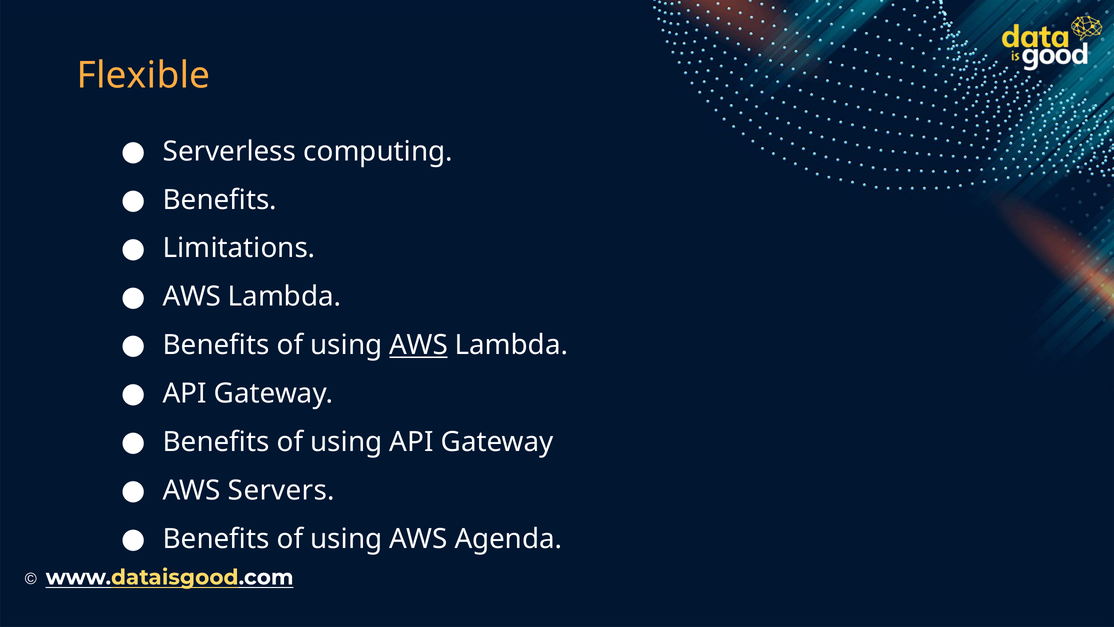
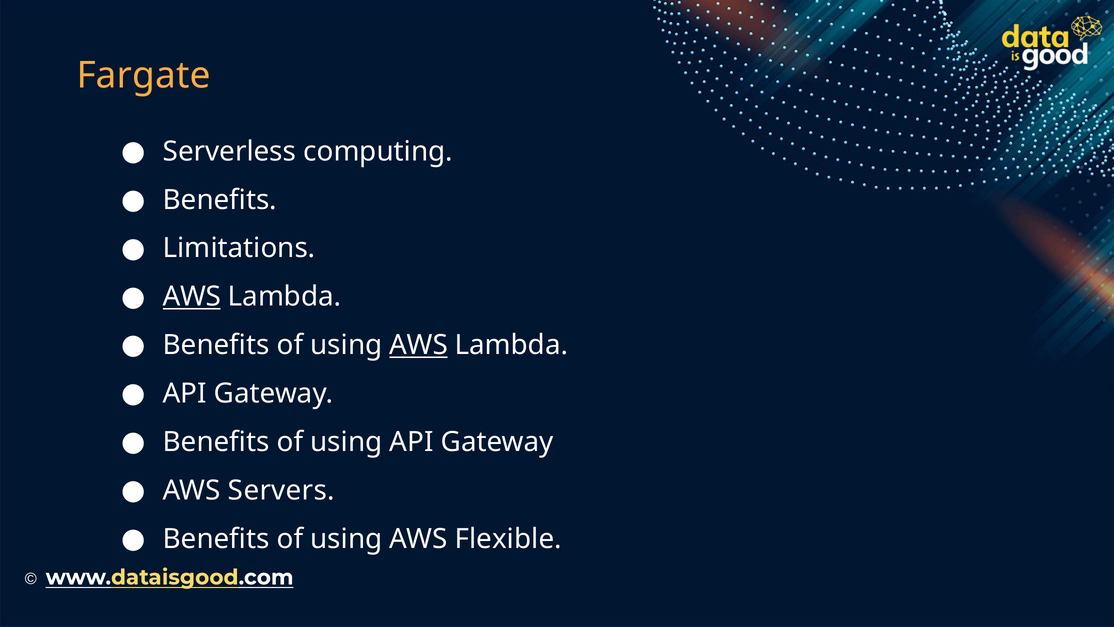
Flexible: Flexible -> Fargate
AWS at (192, 297) underline: none -> present
Agenda: Agenda -> Flexible
